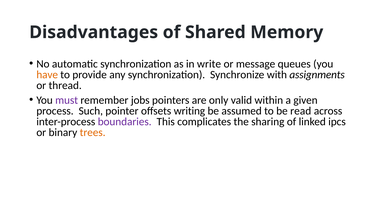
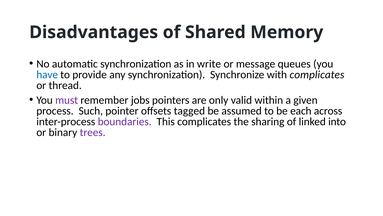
have colour: orange -> blue
with assignments: assignments -> complicates
writing: writing -> tagged
read: read -> each
ipcs: ipcs -> into
trees colour: orange -> purple
